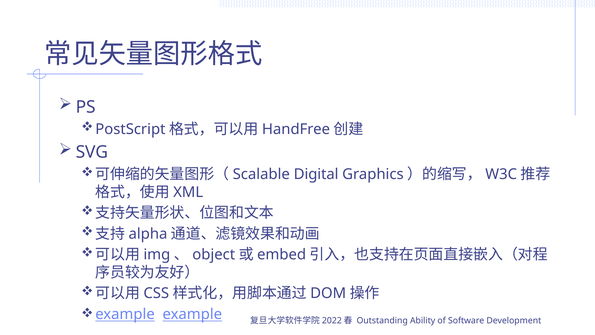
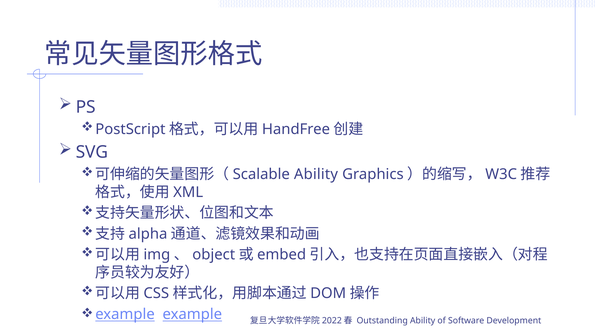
Digital at (316, 174): Digital -> Ability
